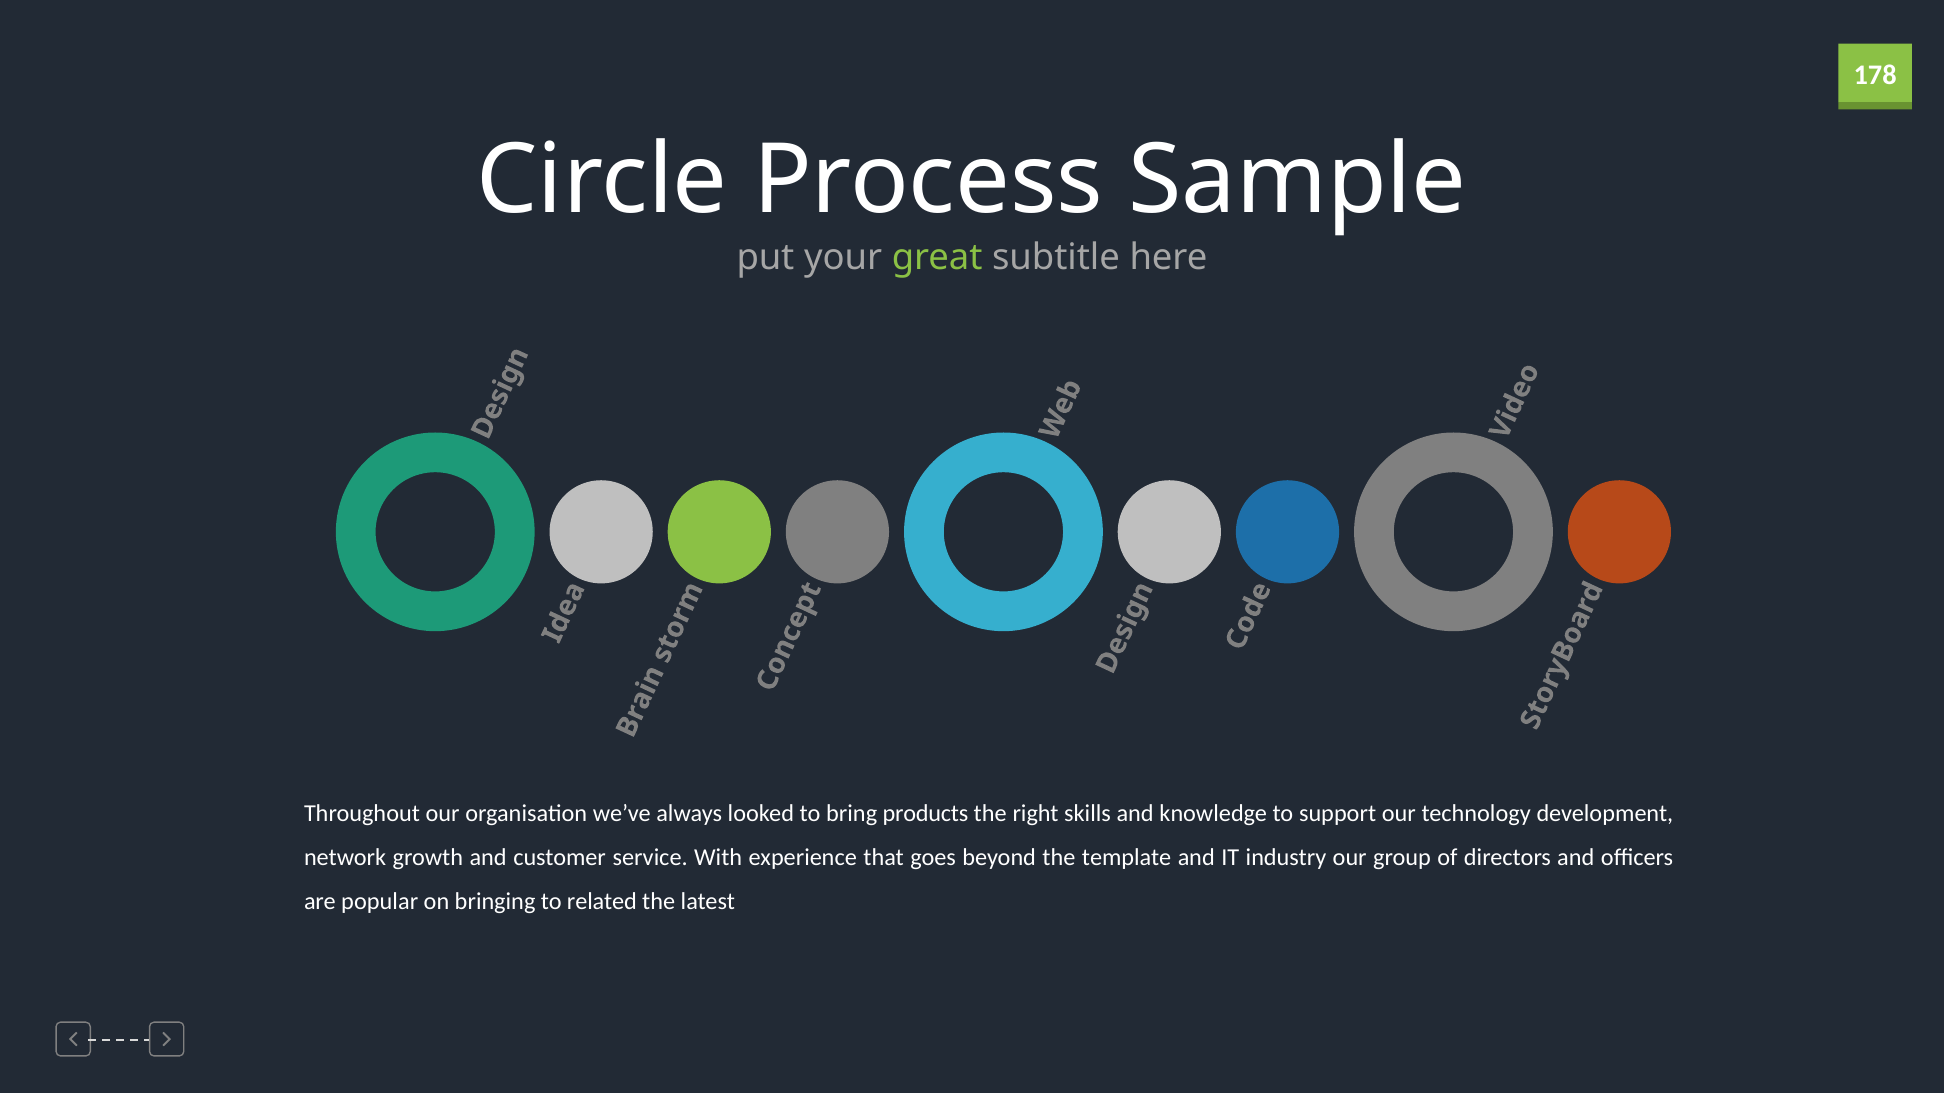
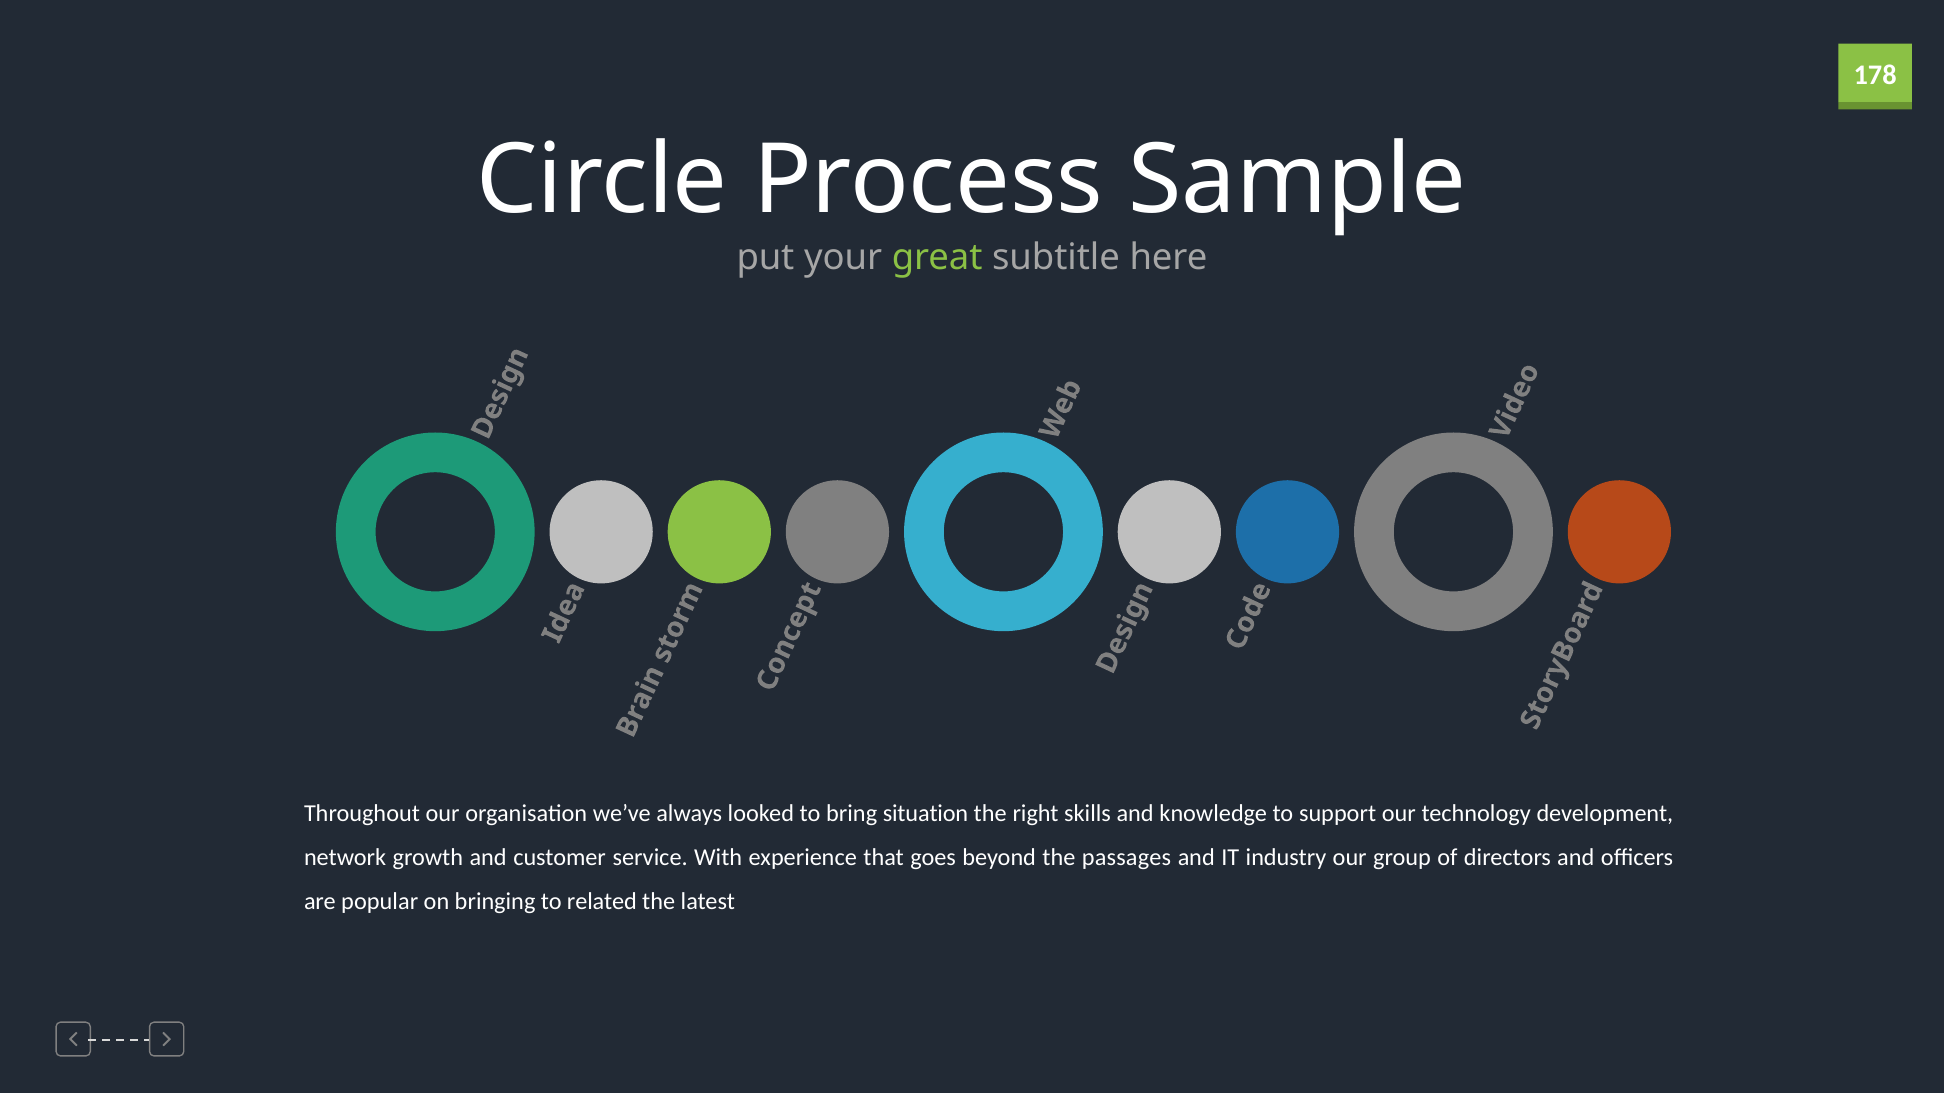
products: products -> situation
template: template -> passages
